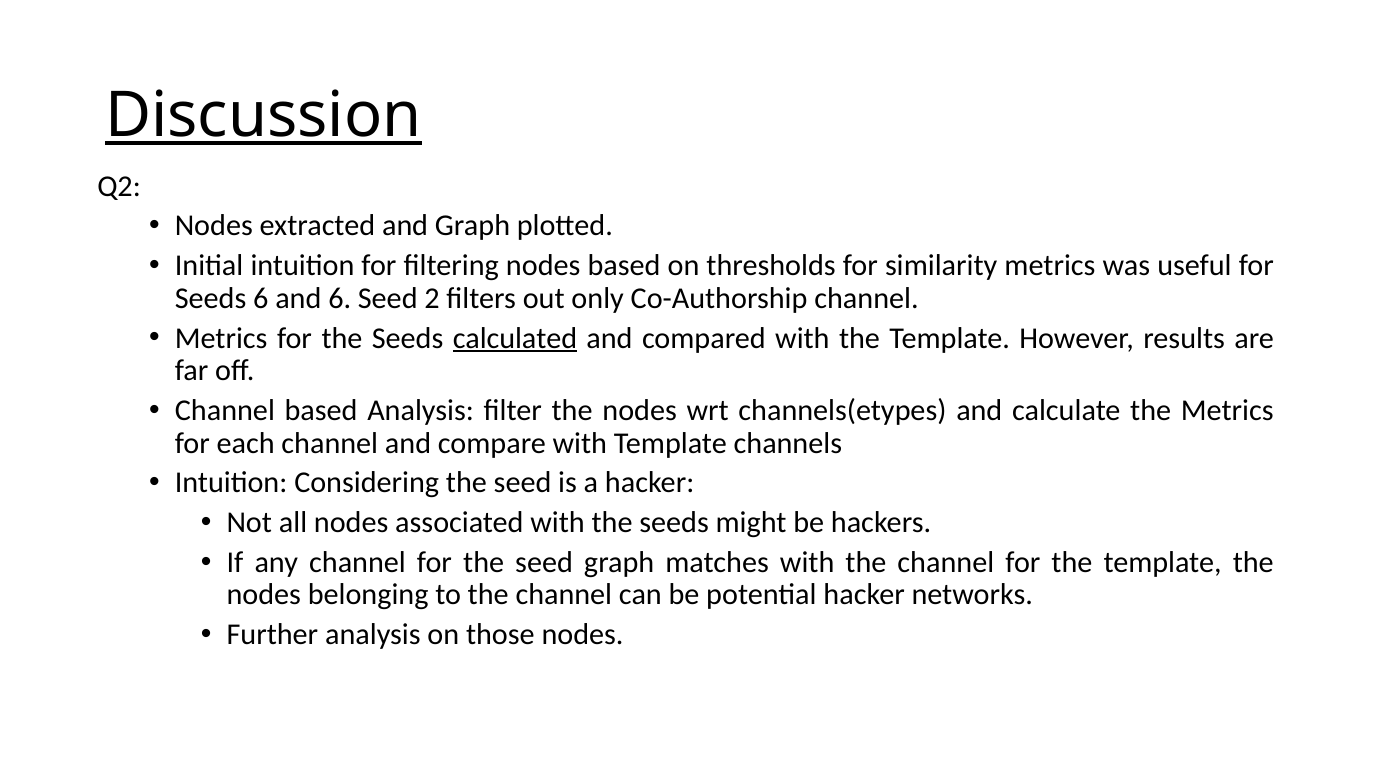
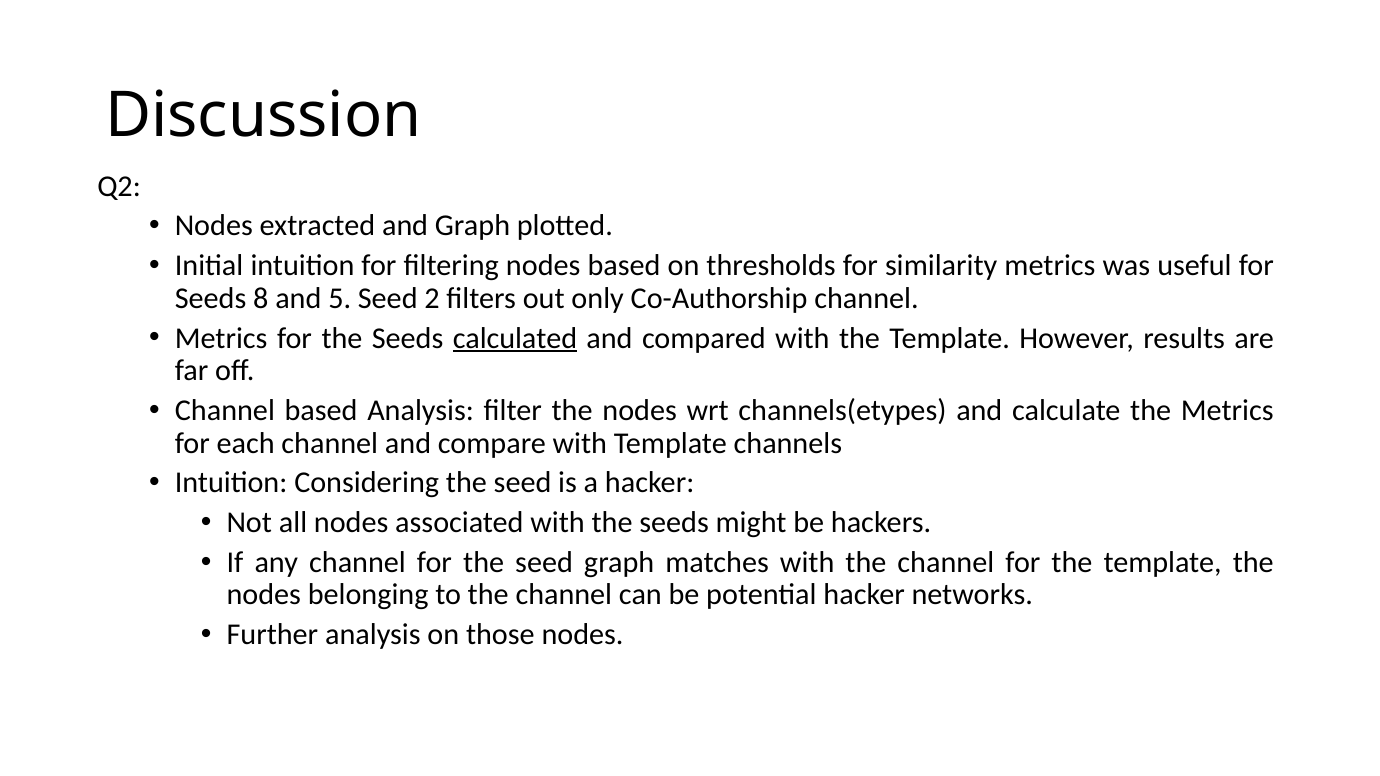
Discussion underline: present -> none
Seeds 6: 6 -> 8
and 6: 6 -> 5
